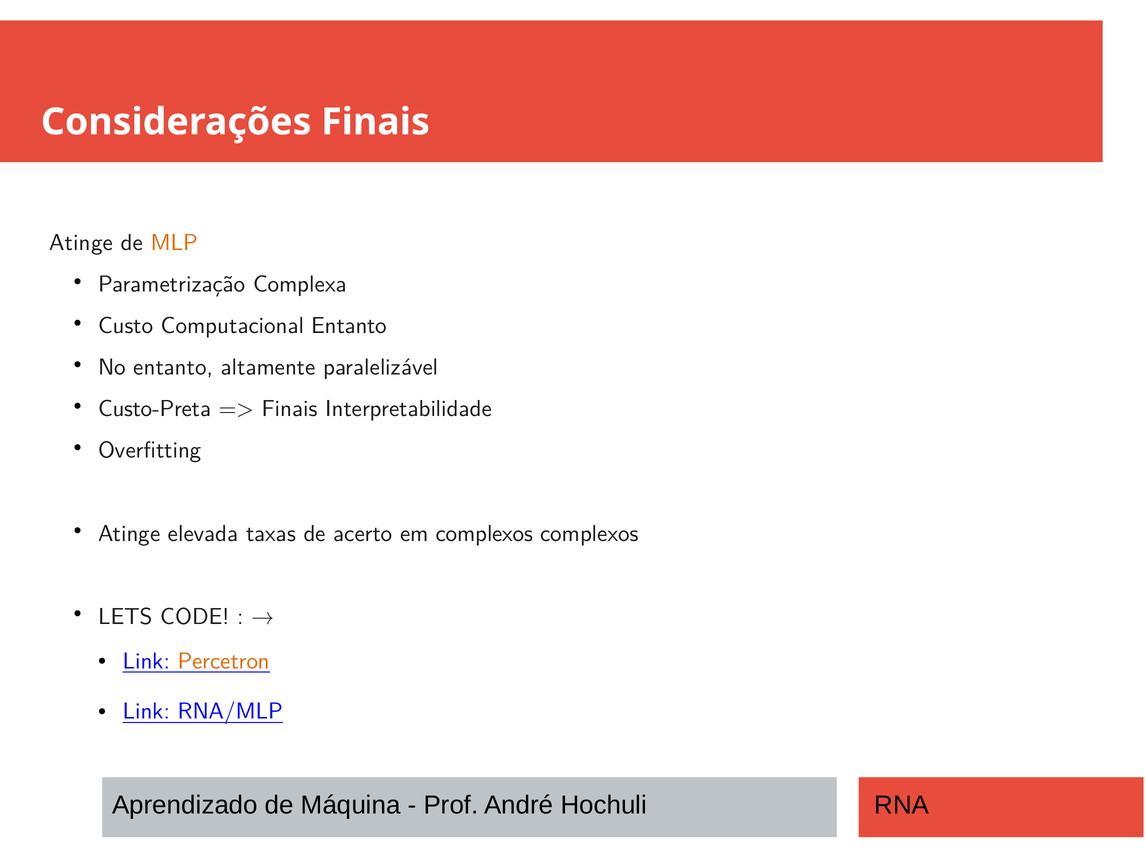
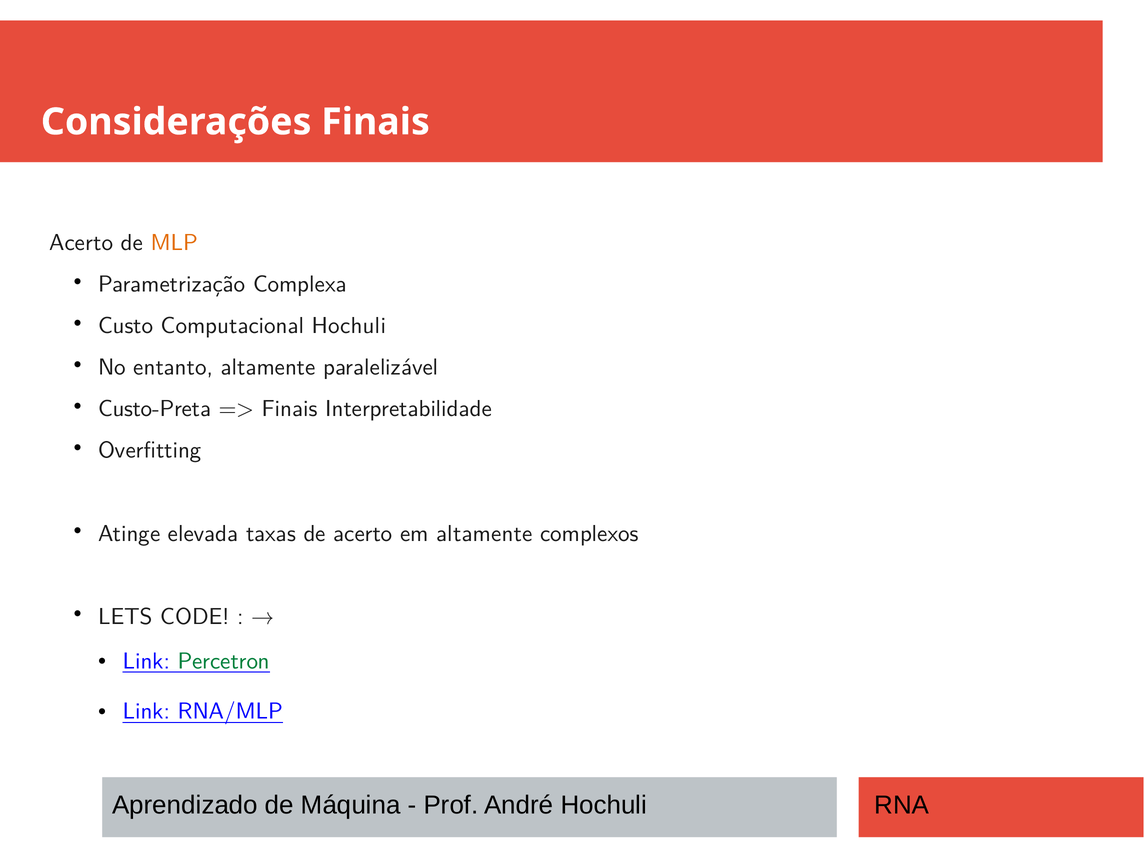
Atinge at (81, 243): Atinge -> Acerto
Computacional Entanto: Entanto -> Hochuli
em complexos: complexos -> altamente
Percetron colour: orange -> green
